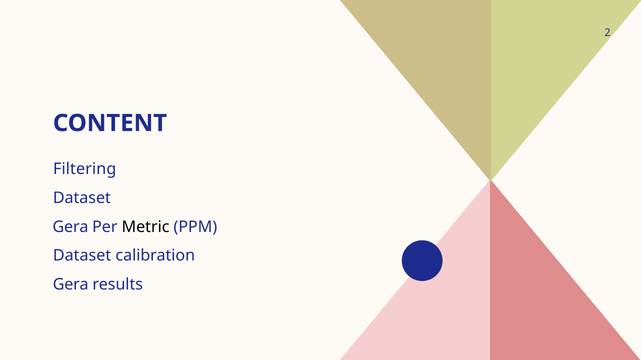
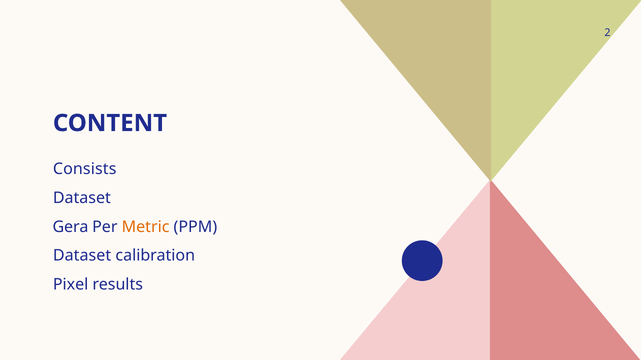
Filtering: Filtering -> Consists
Metric colour: black -> orange
Gera at (71, 285): Gera -> Pixel
